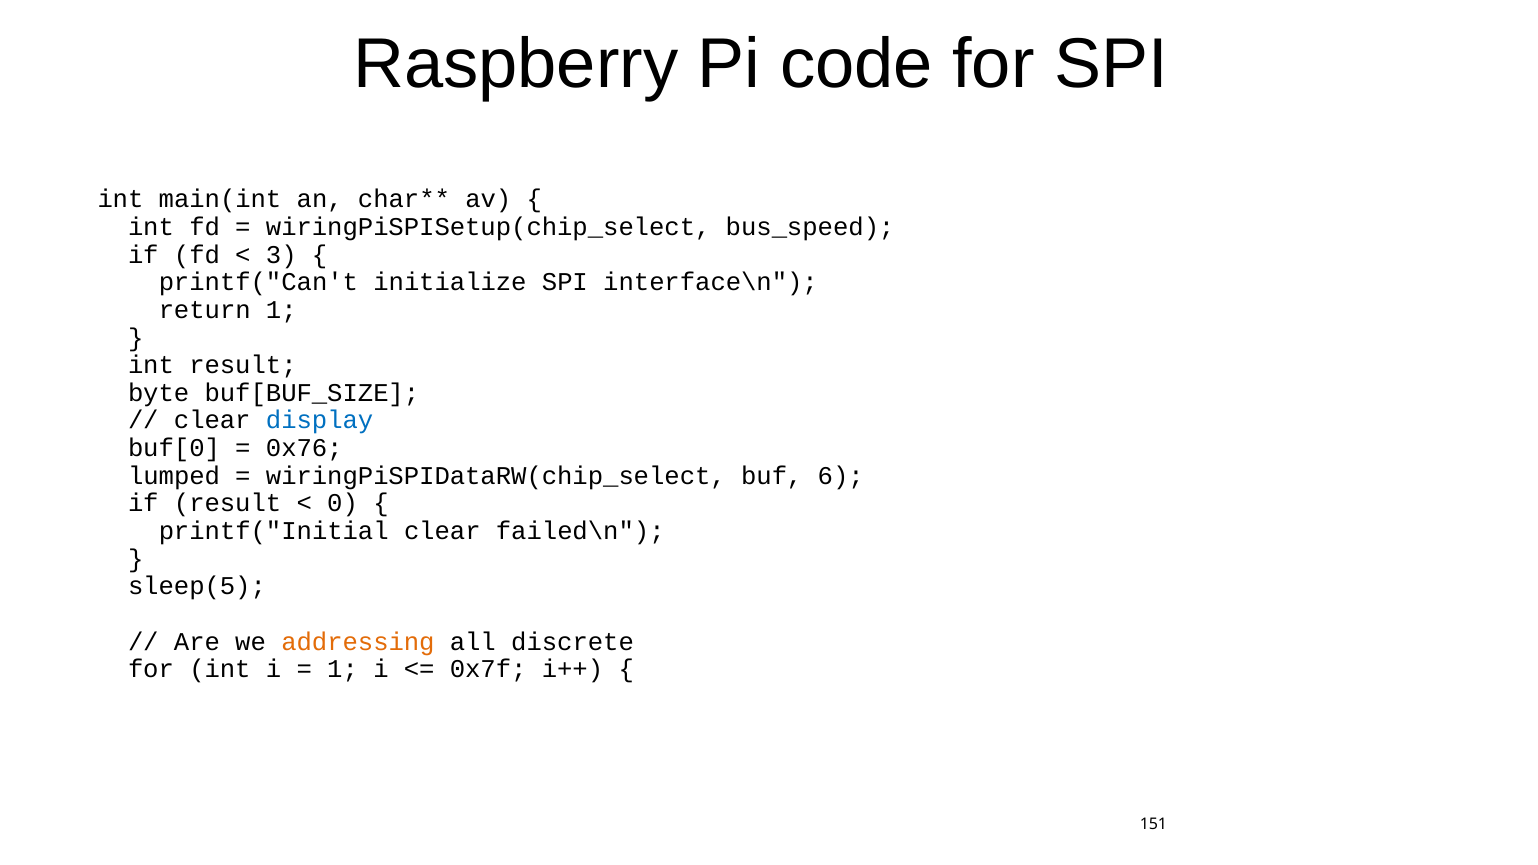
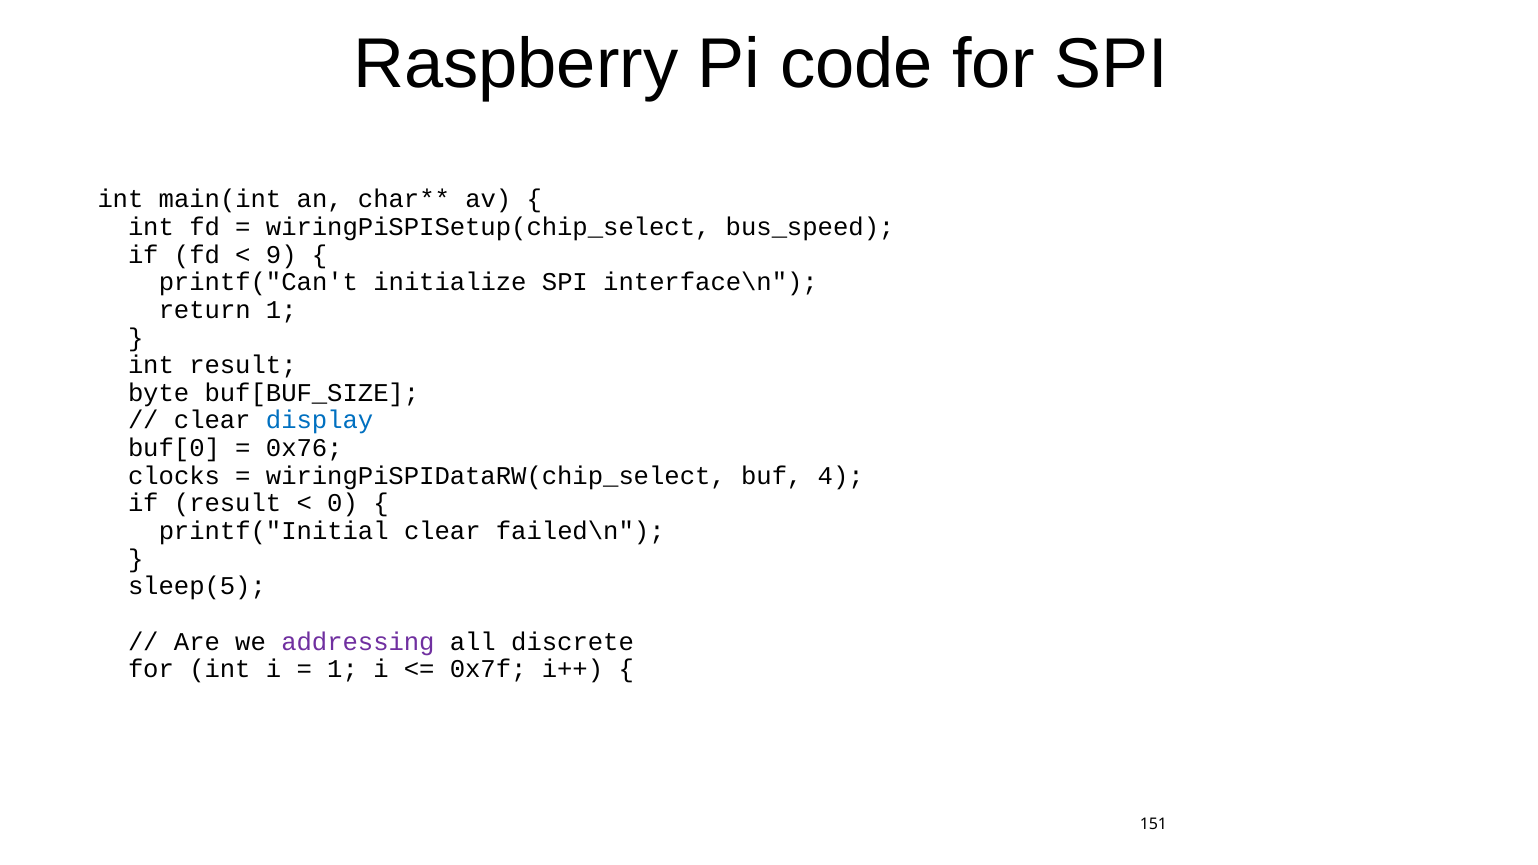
3: 3 -> 9
lumped: lumped -> clocks
6: 6 -> 4
addressing colour: orange -> purple
